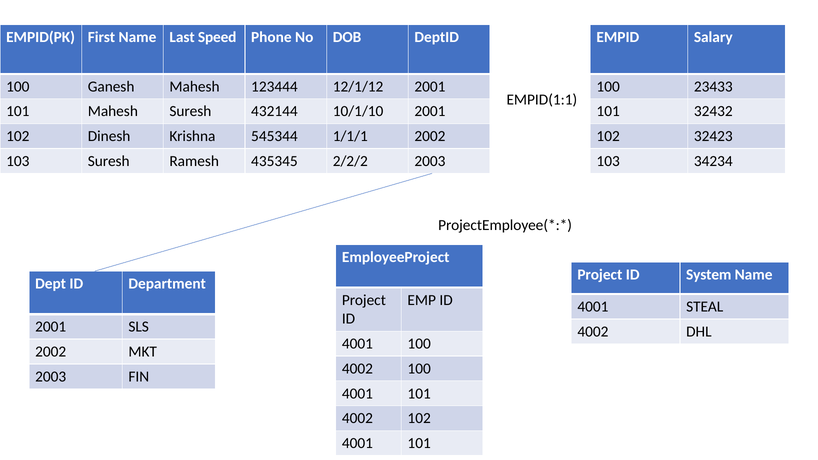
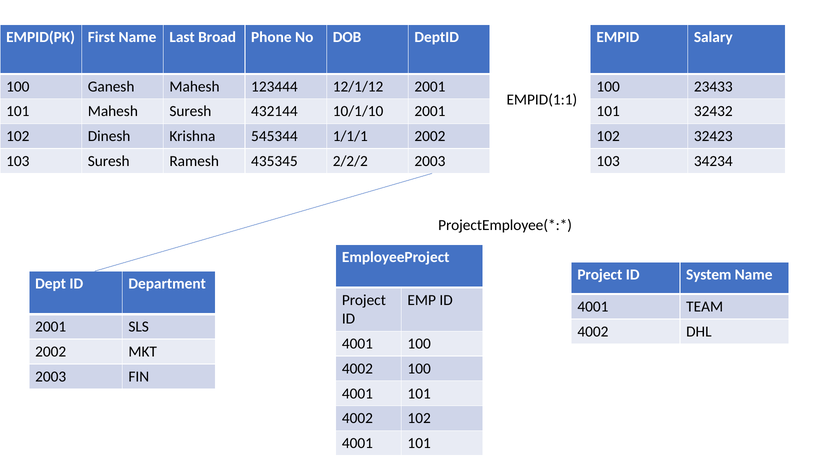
Speed: Speed -> Broad
STEAL: STEAL -> TEAM
